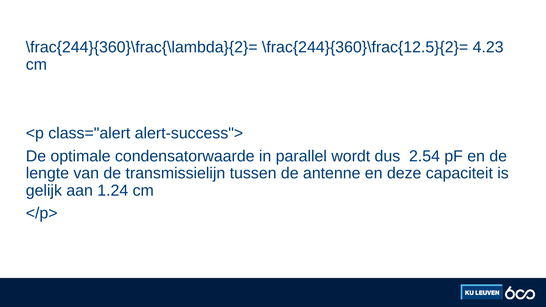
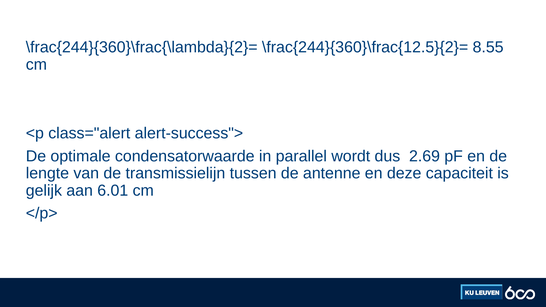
4.23: 4.23 -> 8.55
2.54: 2.54 -> 2.69
1.24: 1.24 -> 6.01
